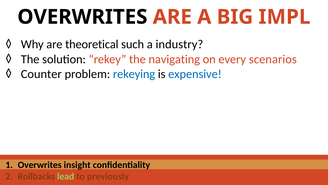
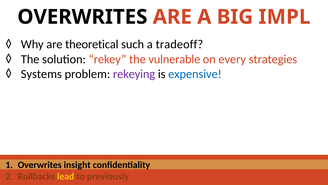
industry: industry -> tradeoff
navigating: navigating -> vulnerable
scenarios: scenarios -> strategies
Counter: Counter -> Systems
rekeying colour: blue -> purple
lead colour: light green -> yellow
